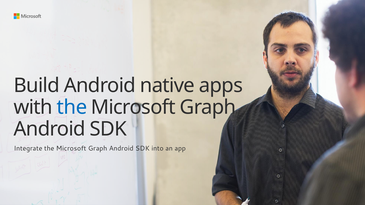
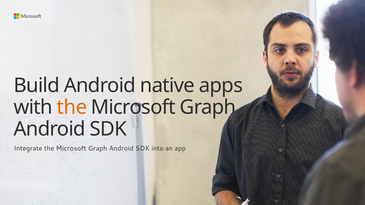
the at (72, 107) colour: blue -> orange
